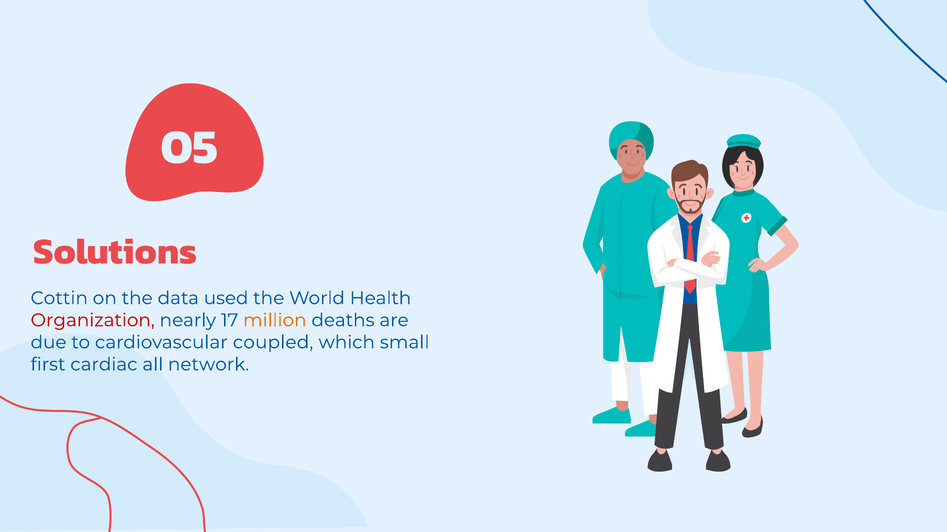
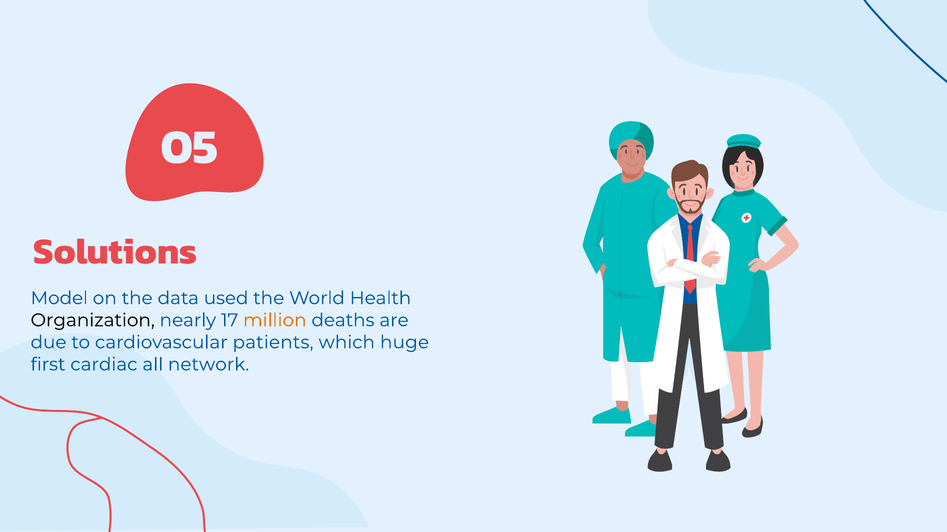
Cottin: Cottin -> Model
Organization colour: red -> black
coupled: coupled -> patients
small: small -> huge
